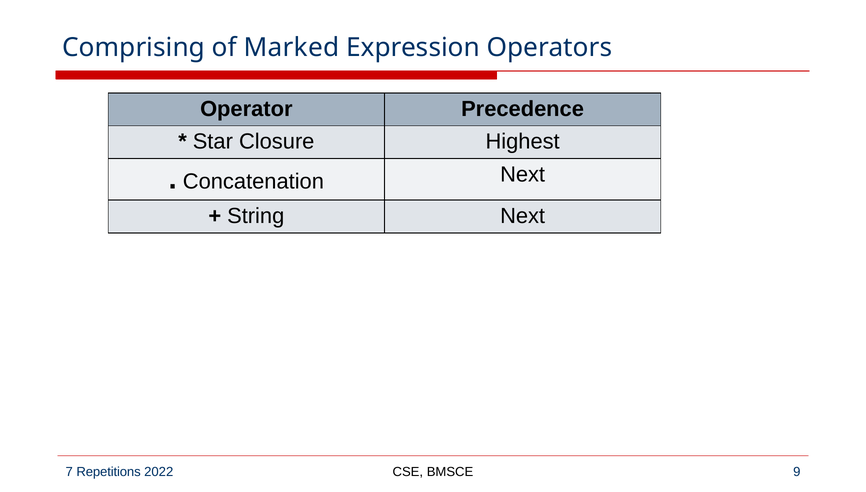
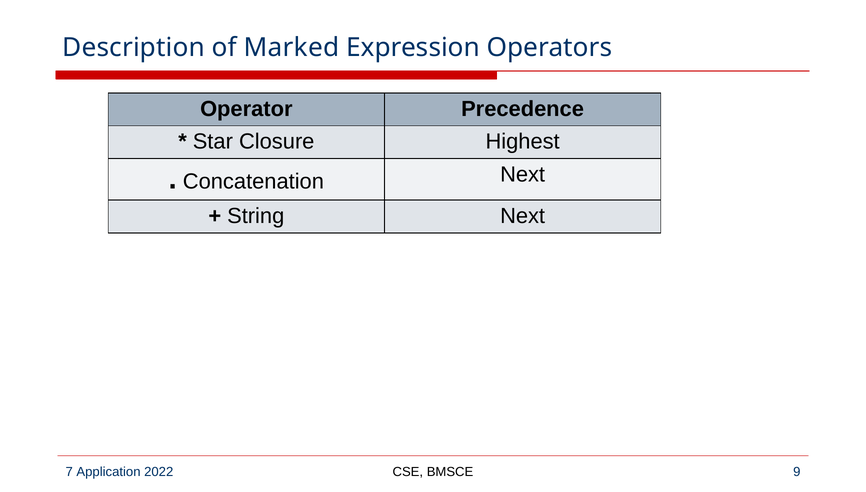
Comprising: Comprising -> Description
Repetitions: Repetitions -> Application
